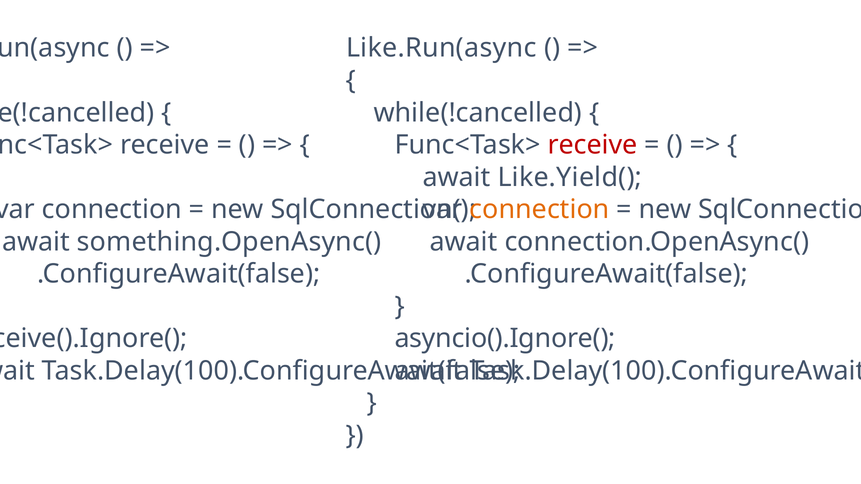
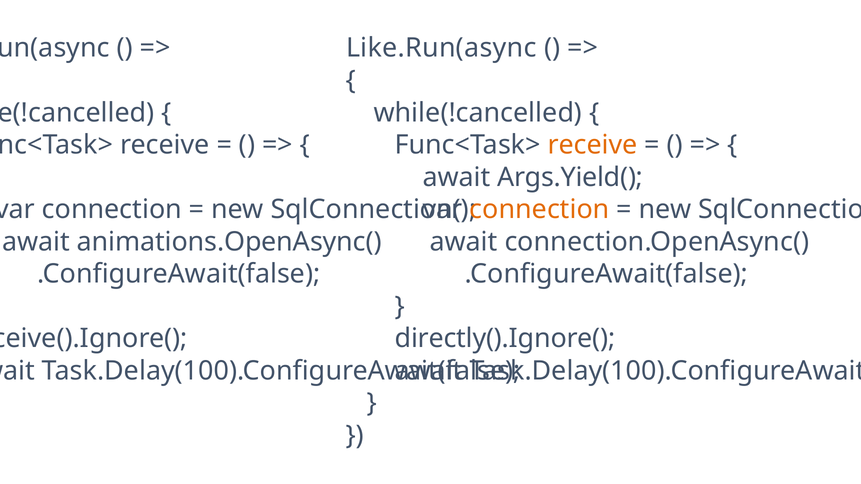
receive at (592, 145) colour: red -> orange
Like.Yield(: Like.Yield( -> Args.Yield(
something.OpenAsync(: something.OpenAsync( -> animations.OpenAsync(
asyncio().Ignore(: asyncio().Ignore( -> directly().Ignore(
